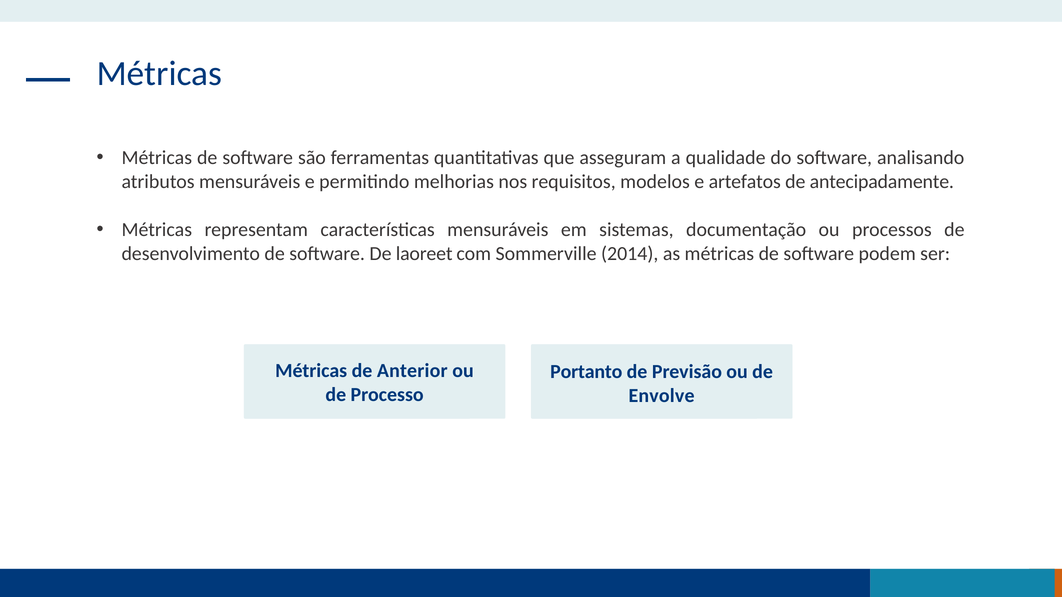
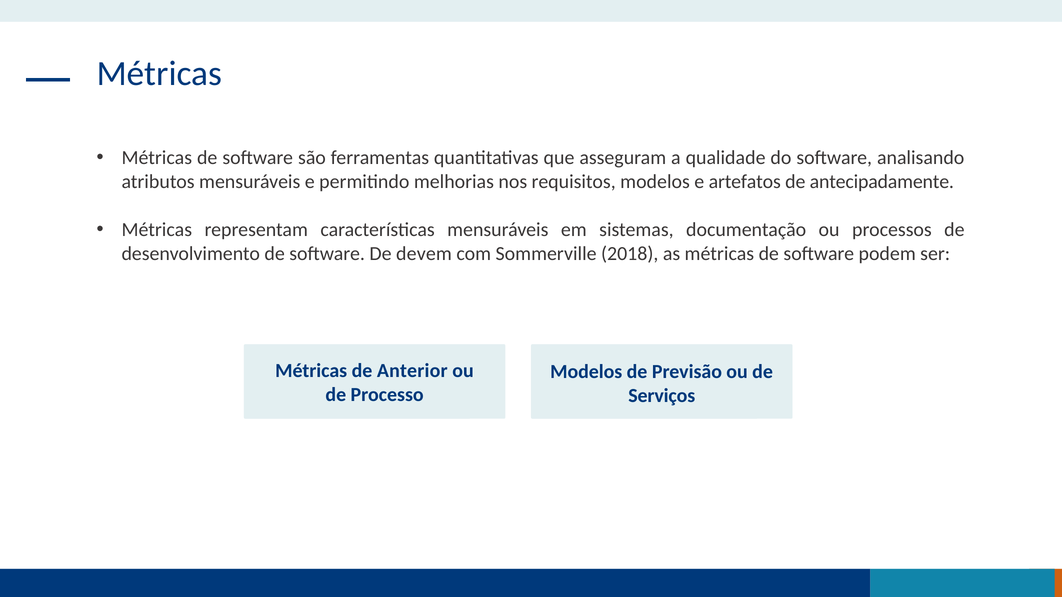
laoreet: laoreet -> devem
2014: 2014 -> 2018
Portanto at (586, 372): Portanto -> Modelos
Envolve: Envolve -> Serviços
